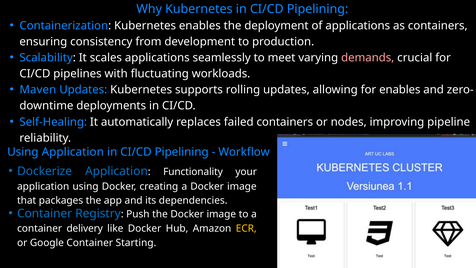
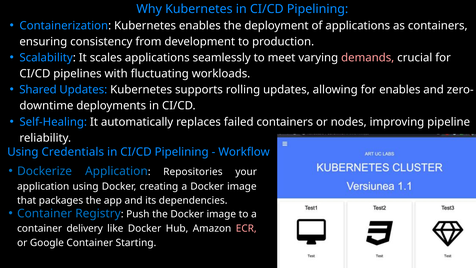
Maven: Maven -> Shared
Using Application: Application -> Credentials
Functionality: Functionality -> Repositories
ECR colour: yellow -> pink
